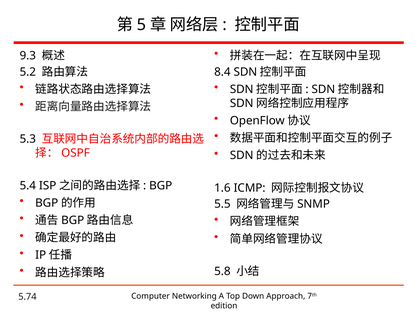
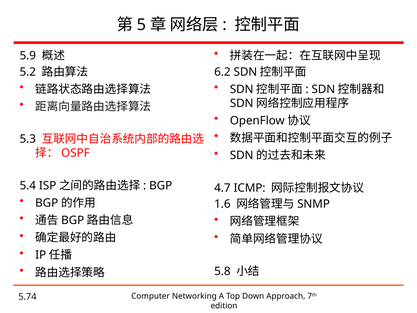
9.3: 9.3 -> 5.9
8.4: 8.4 -> 6.2
1.6: 1.6 -> 4.7
5.5: 5.5 -> 1.6
